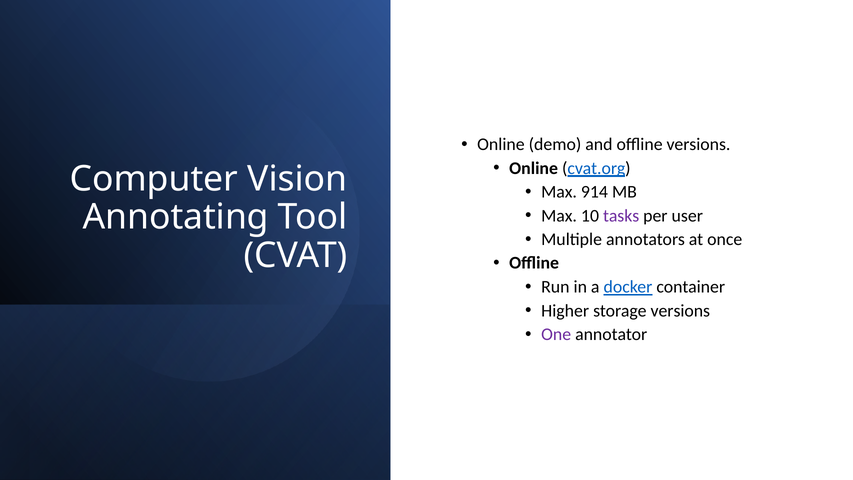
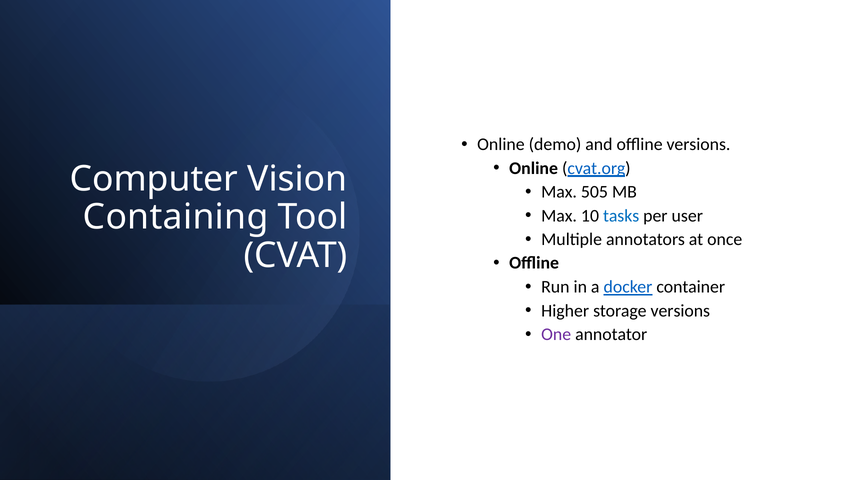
914: 914 -> 505
tasks colour: purple -> blue
Annotating: Annotating -> Containing
